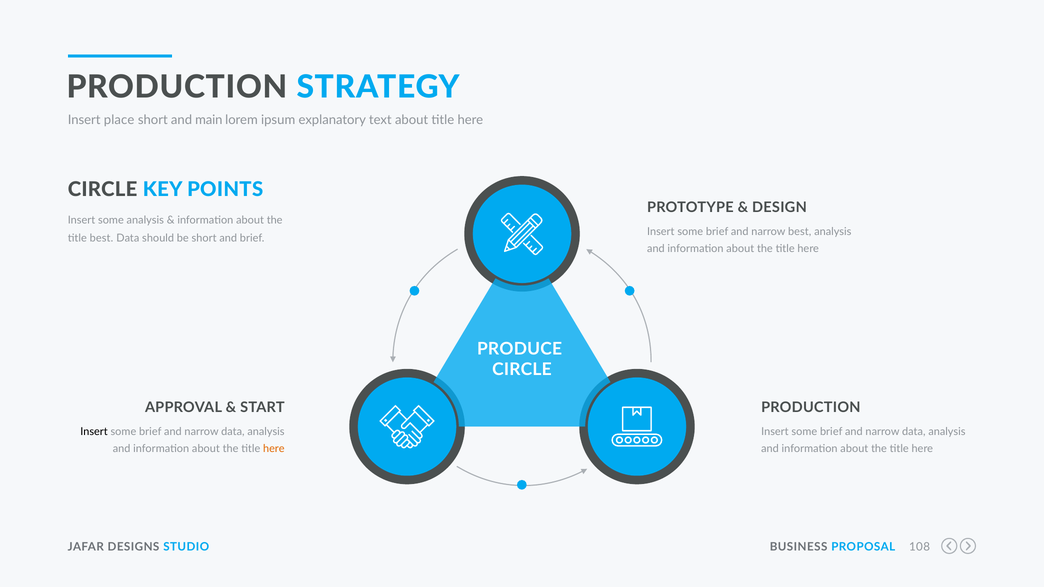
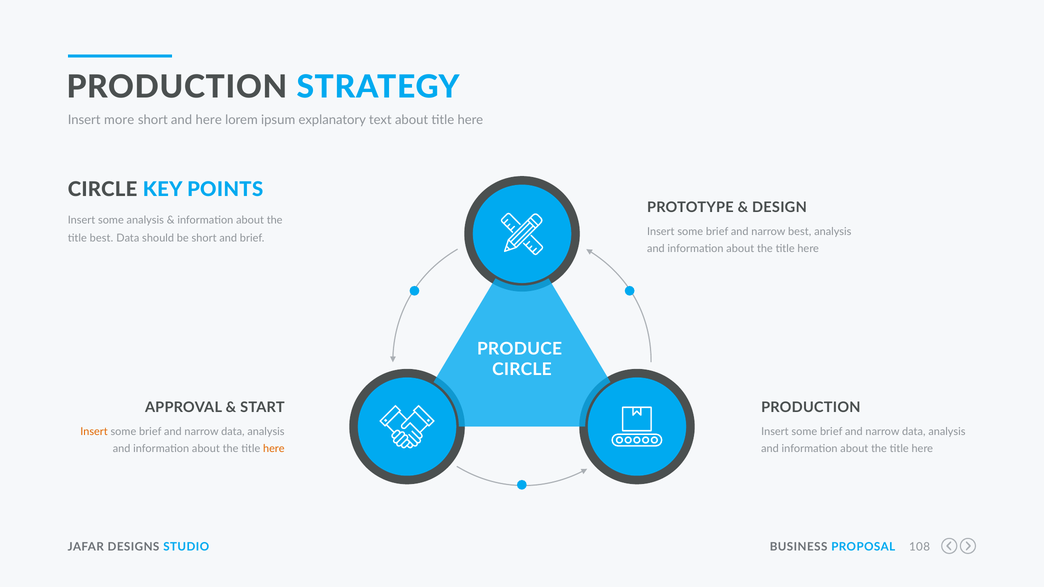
place: place -> more
and main: main -> here
Insert at (94, 432) colour: black -> orange
